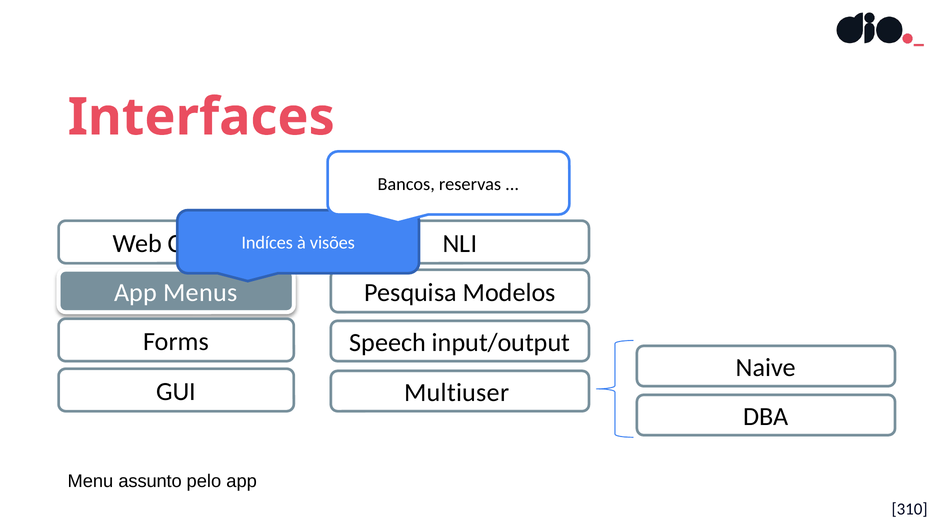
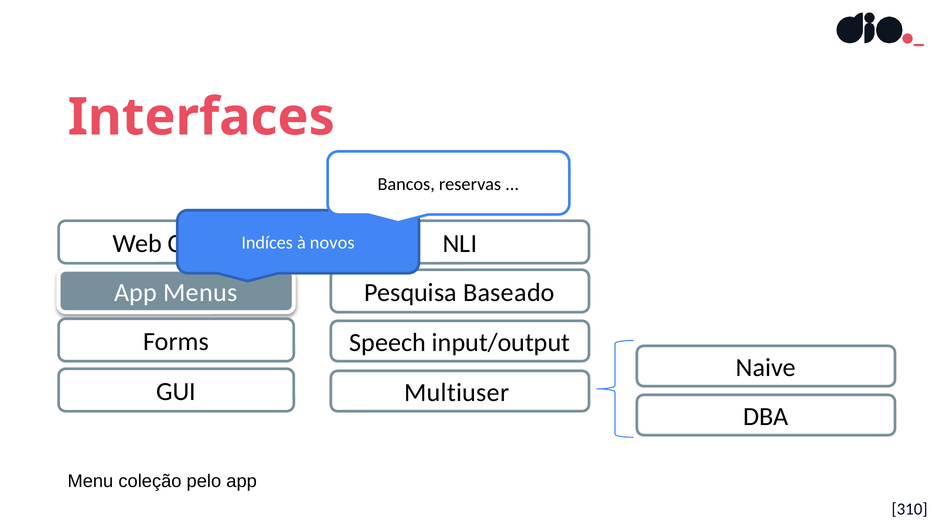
visões: visões -> novos
Modelos: Modelos -> Baseado
assunto: assunto -> coleção
